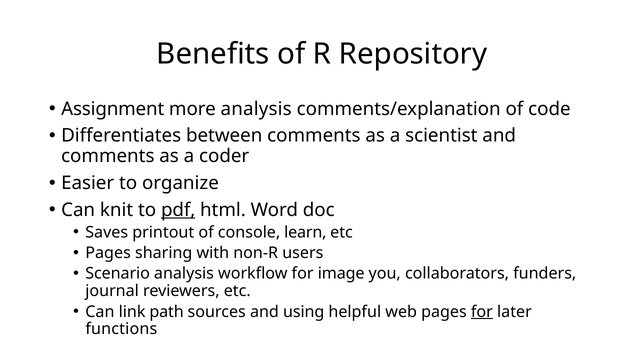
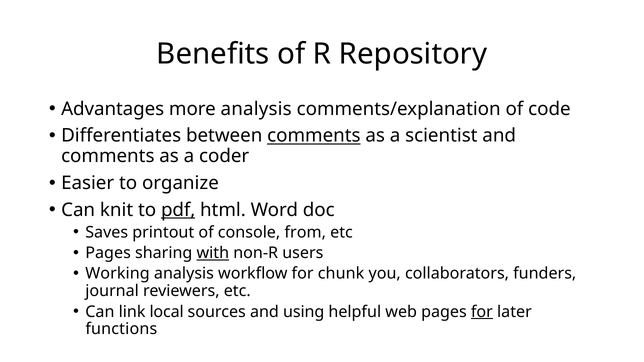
Assignment: Assignment -> Advantages
comments at (314, 136) underline: none -> present
learn: learn -> from
with underline: none -> present
Scenario: Scenario -> Working
image: image -> chunk
path: path -> local
